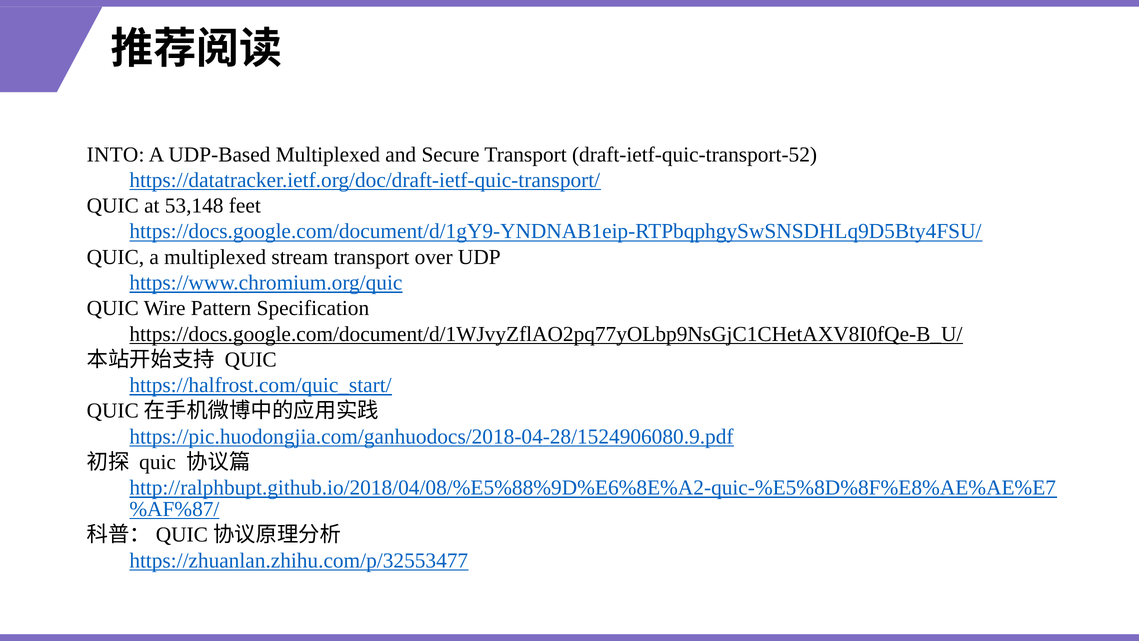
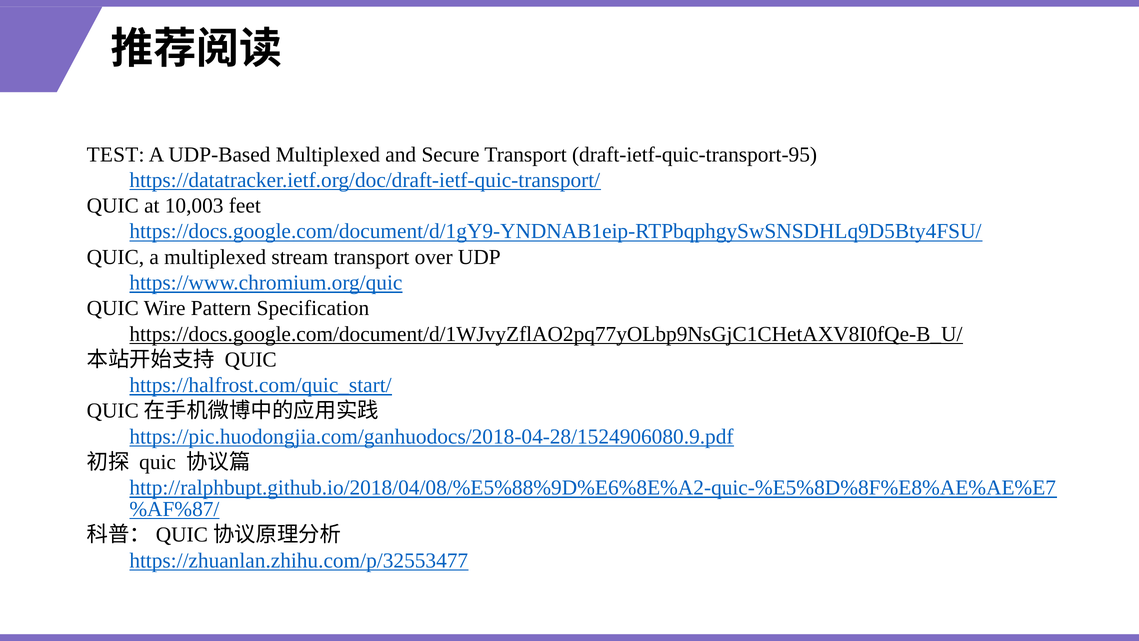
INTO: INTO -> TEST
draft-ietf-quic-transport-52: draft-ietf-quic-transport-52 -> draft-ietf-quic-transport-95
53,148: 53,148 -> 10,003
